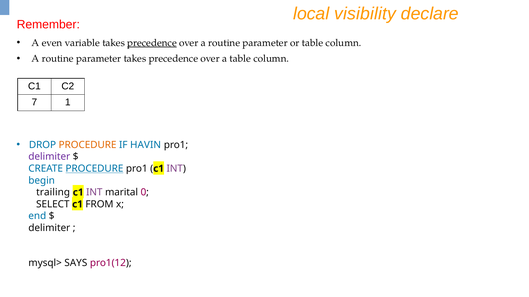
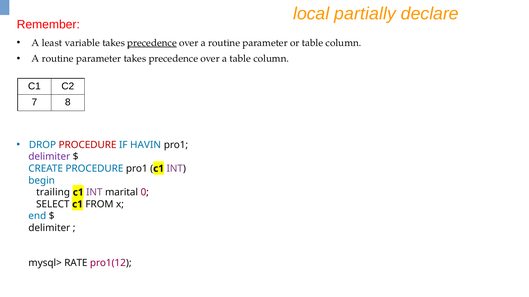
visibility: visibility -> partially
even: even -> least
1: 1 -> 8
PROCEDURE at (88, 145) colour: orange -> red
PROCEDURE at (94, 169) underline: present -> none
SAYS: SAYS -> RATE
